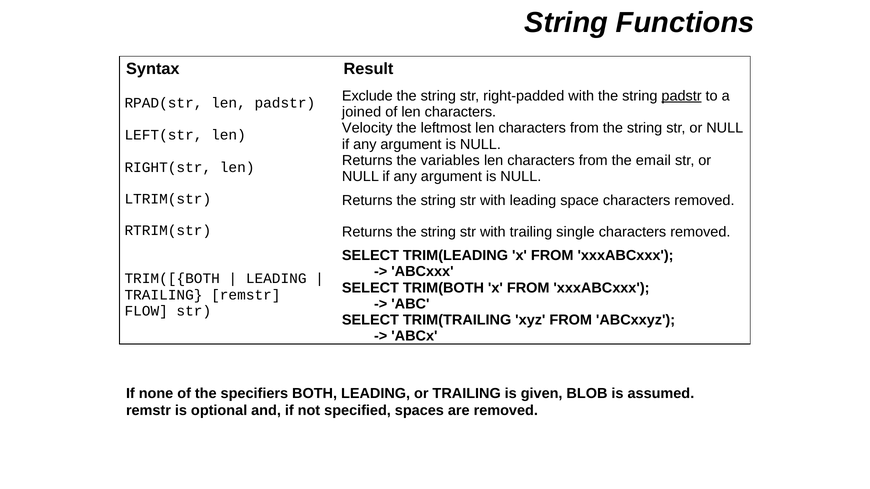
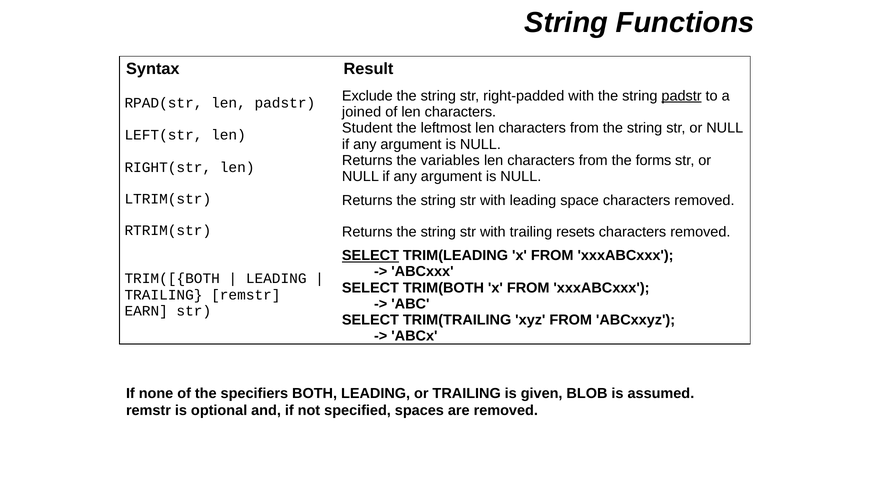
Velocity: Velocity -> Student
email: email -> forms
single: single -> resets
SELECT at (370, 256) underline: none -> present
FLOW: FLOW -> EARN
